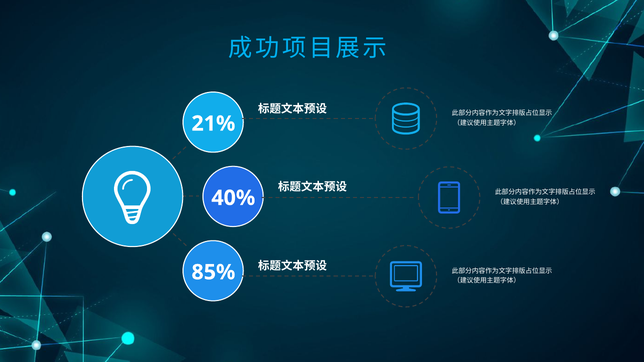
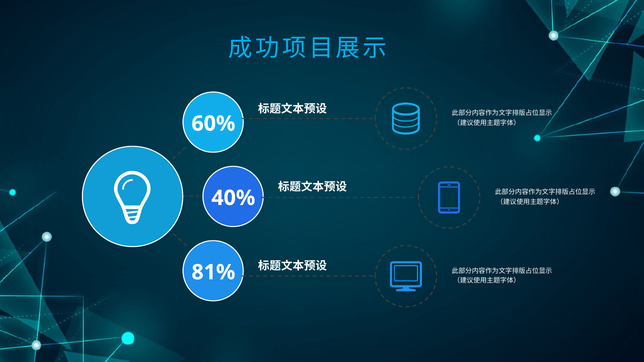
21%: 21% -> 60%
85%: 85% -> 81%
